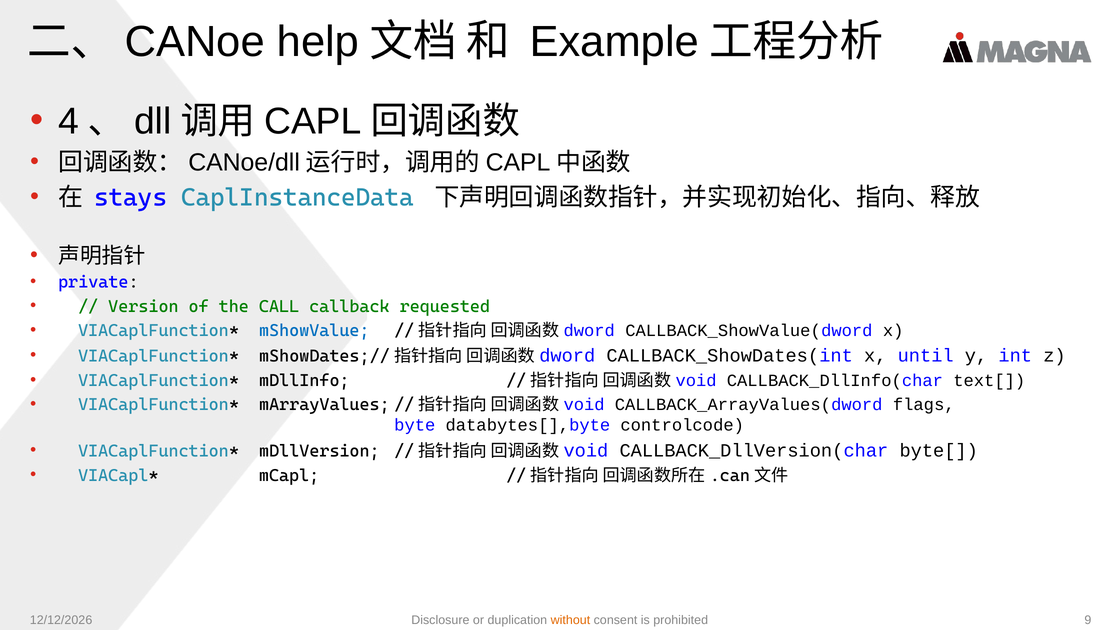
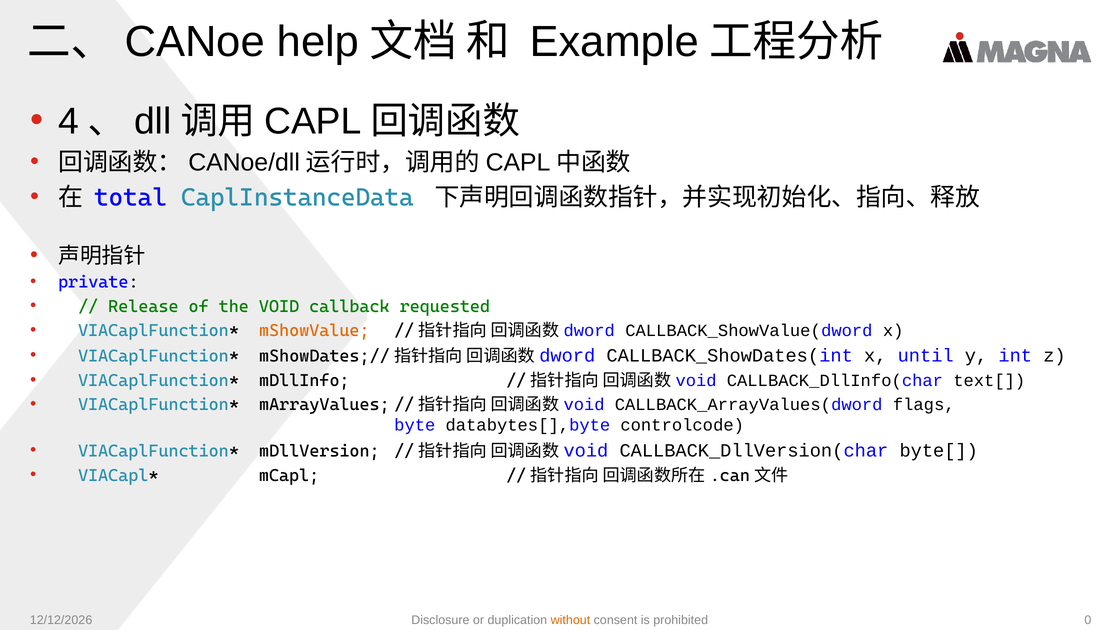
stays: stays -> total
Version: Version -> Release
the CALL: CALL -> VOID
mShowValue colour: blue -> orange
9: 9 -> 0
